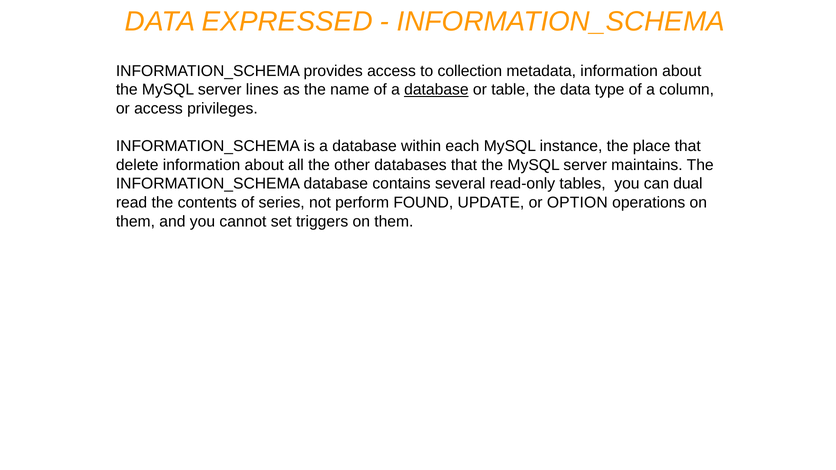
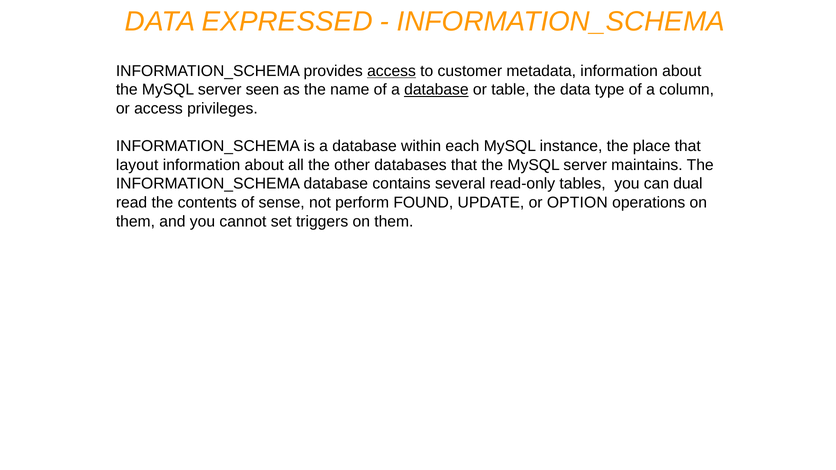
access at (392, 71) underline: none -> present
collection: collection -> customer
lines: lines -> seen
delete: delete -> layout
series: series -> sense
